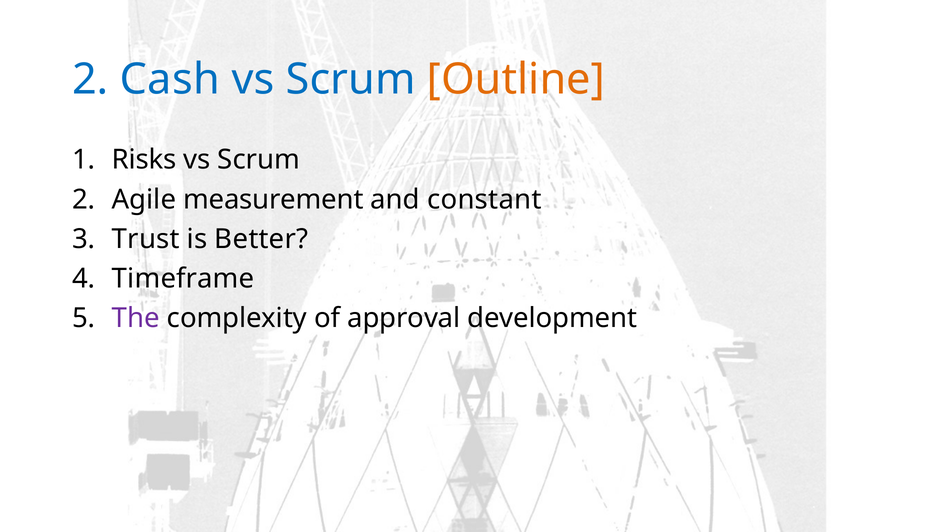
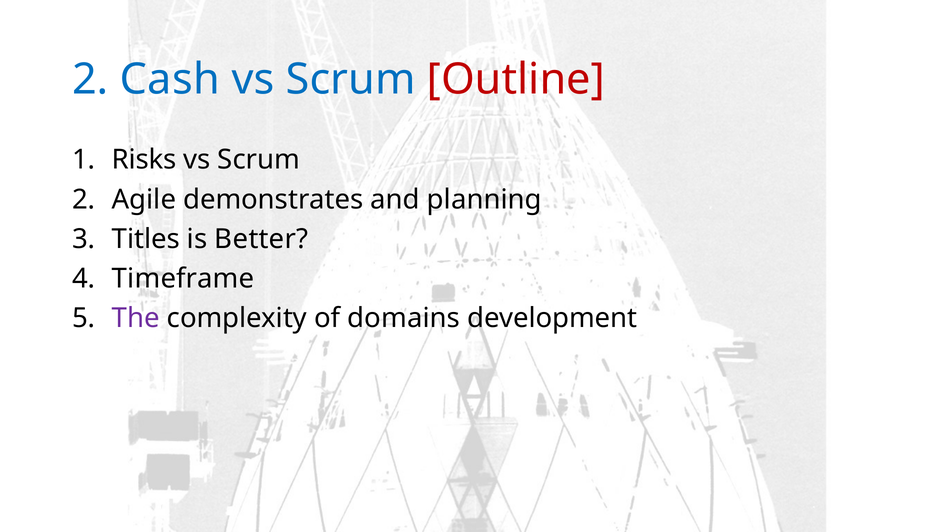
Outline colour: orange -> red
measurement: measurement -> demonstrates
constant: constant -> planning
Trust: Trust -> Titles
approval: approval -> domains
